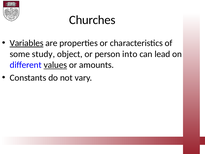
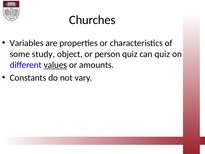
Variables underline: present -> none
person into: into -> quiz
can lead: lead -> quiz
